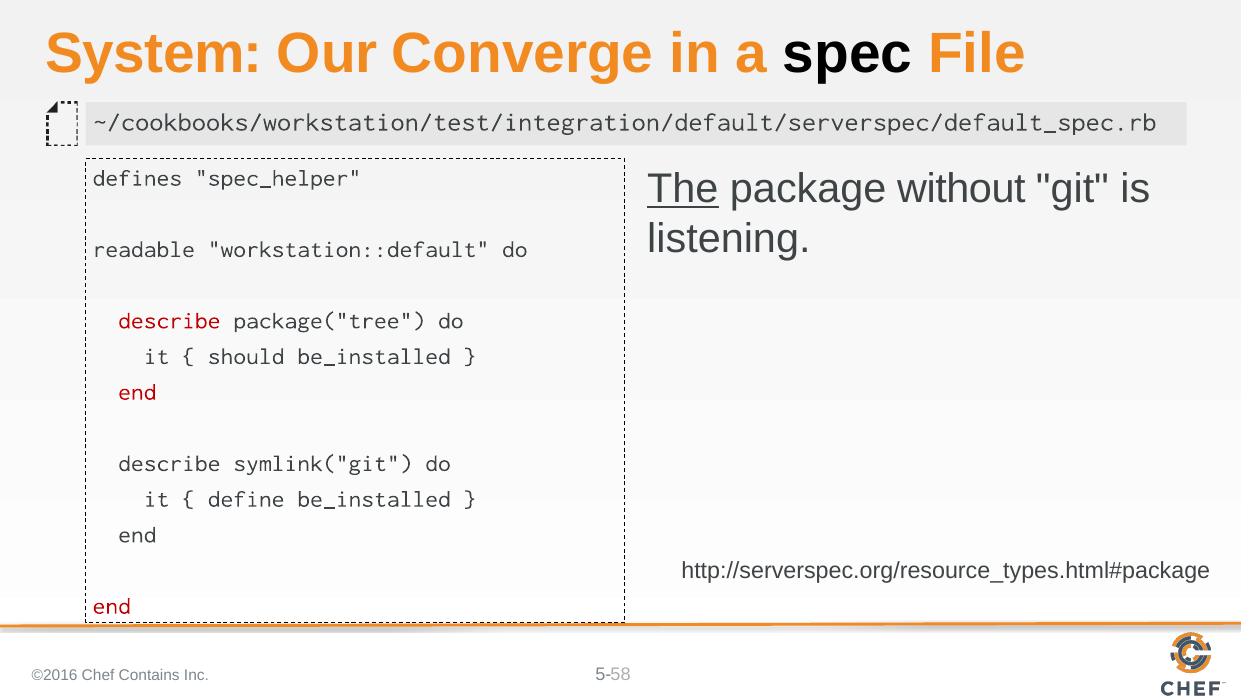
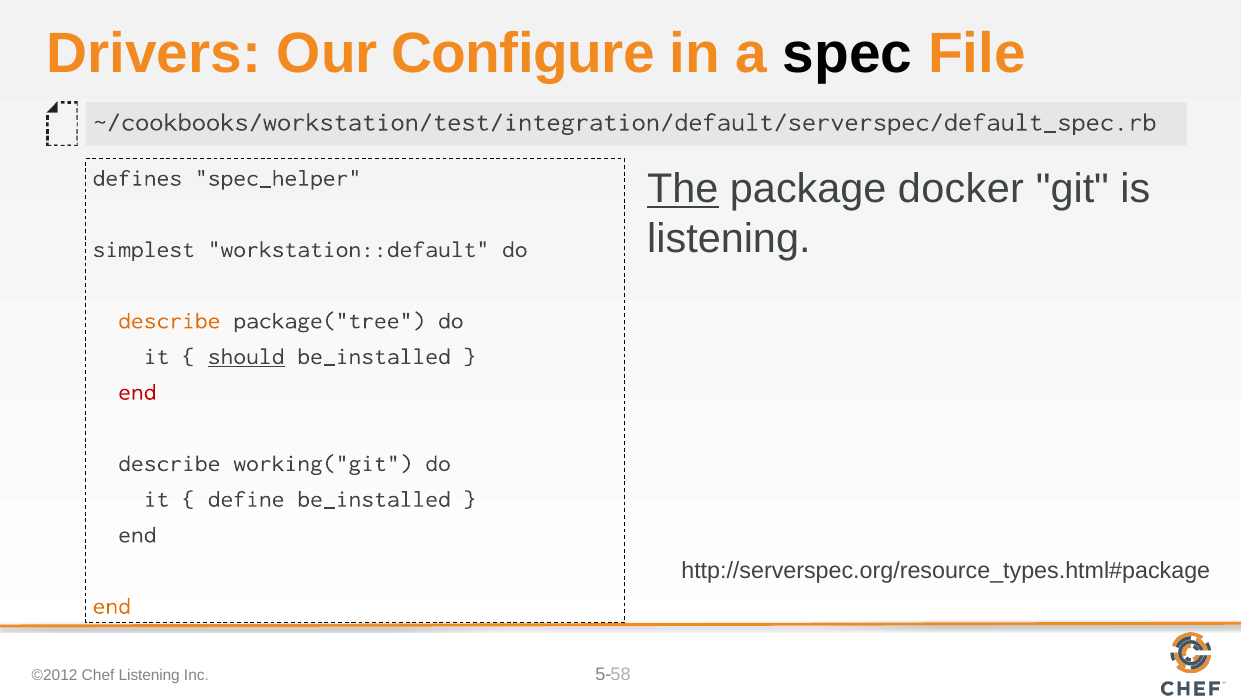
System: System -> Drivers
Converge: Converge -> Configure
without: without -> docker
readable: readable -> simplest
describe at (169, 321) colour: red -> orange
should underline: none -> present
symlink("git: symlink("git -> working("git
end at (112, 606) colour: red -> orange
©2016: ©2016 -> ©2012
Chef Contains: Contains -> Listening
